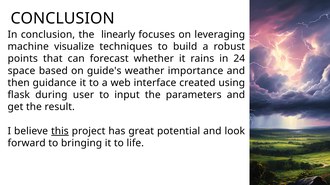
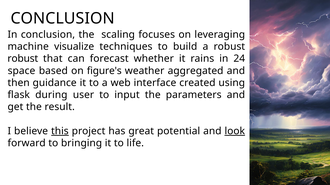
linearly: linearly -> scaling
points at (23, 59): points -> robust
guide's: guide's -> figure's
importance: importance -> aggregated
look underline: none -> present
